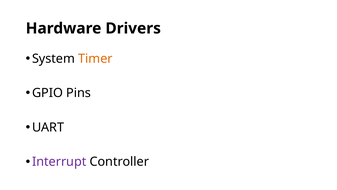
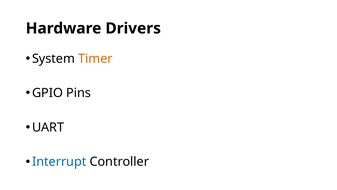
Interrupt colour: purple -> blue
